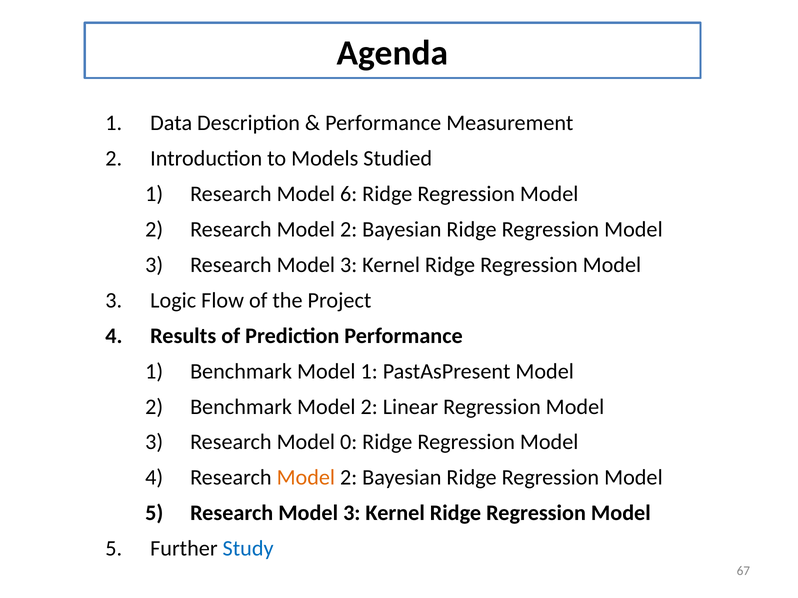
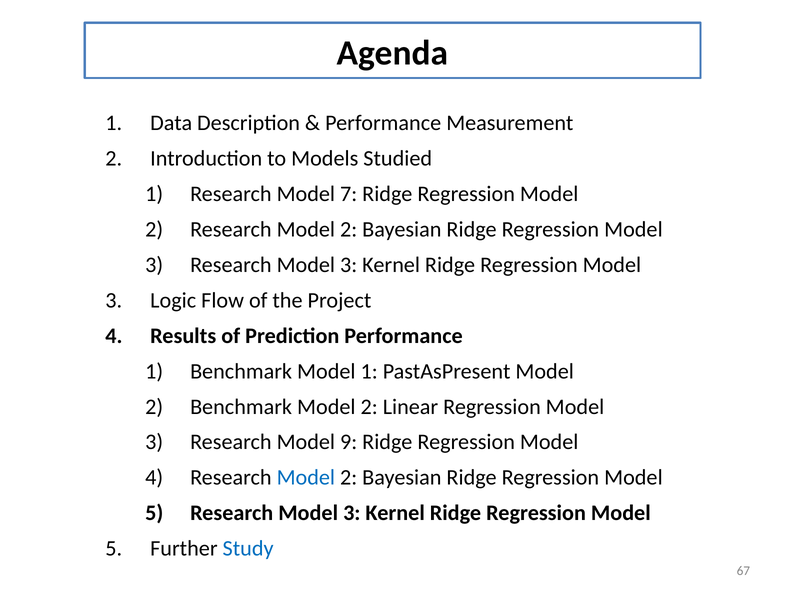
6: 6 -> 7
0: 0 -> 9
Model at (306, 478) colour: orange -> blue
